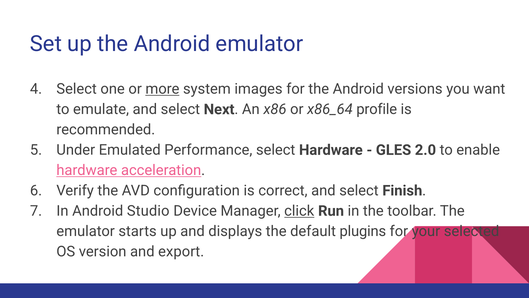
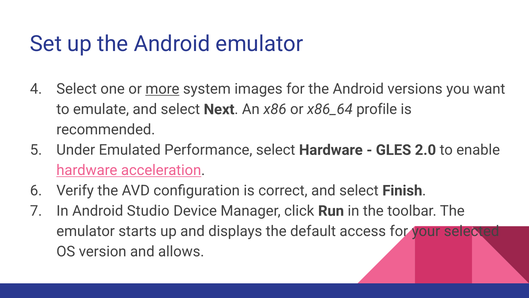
click underline: present -> none
plugins: plugins -> access
export: export -> allows
